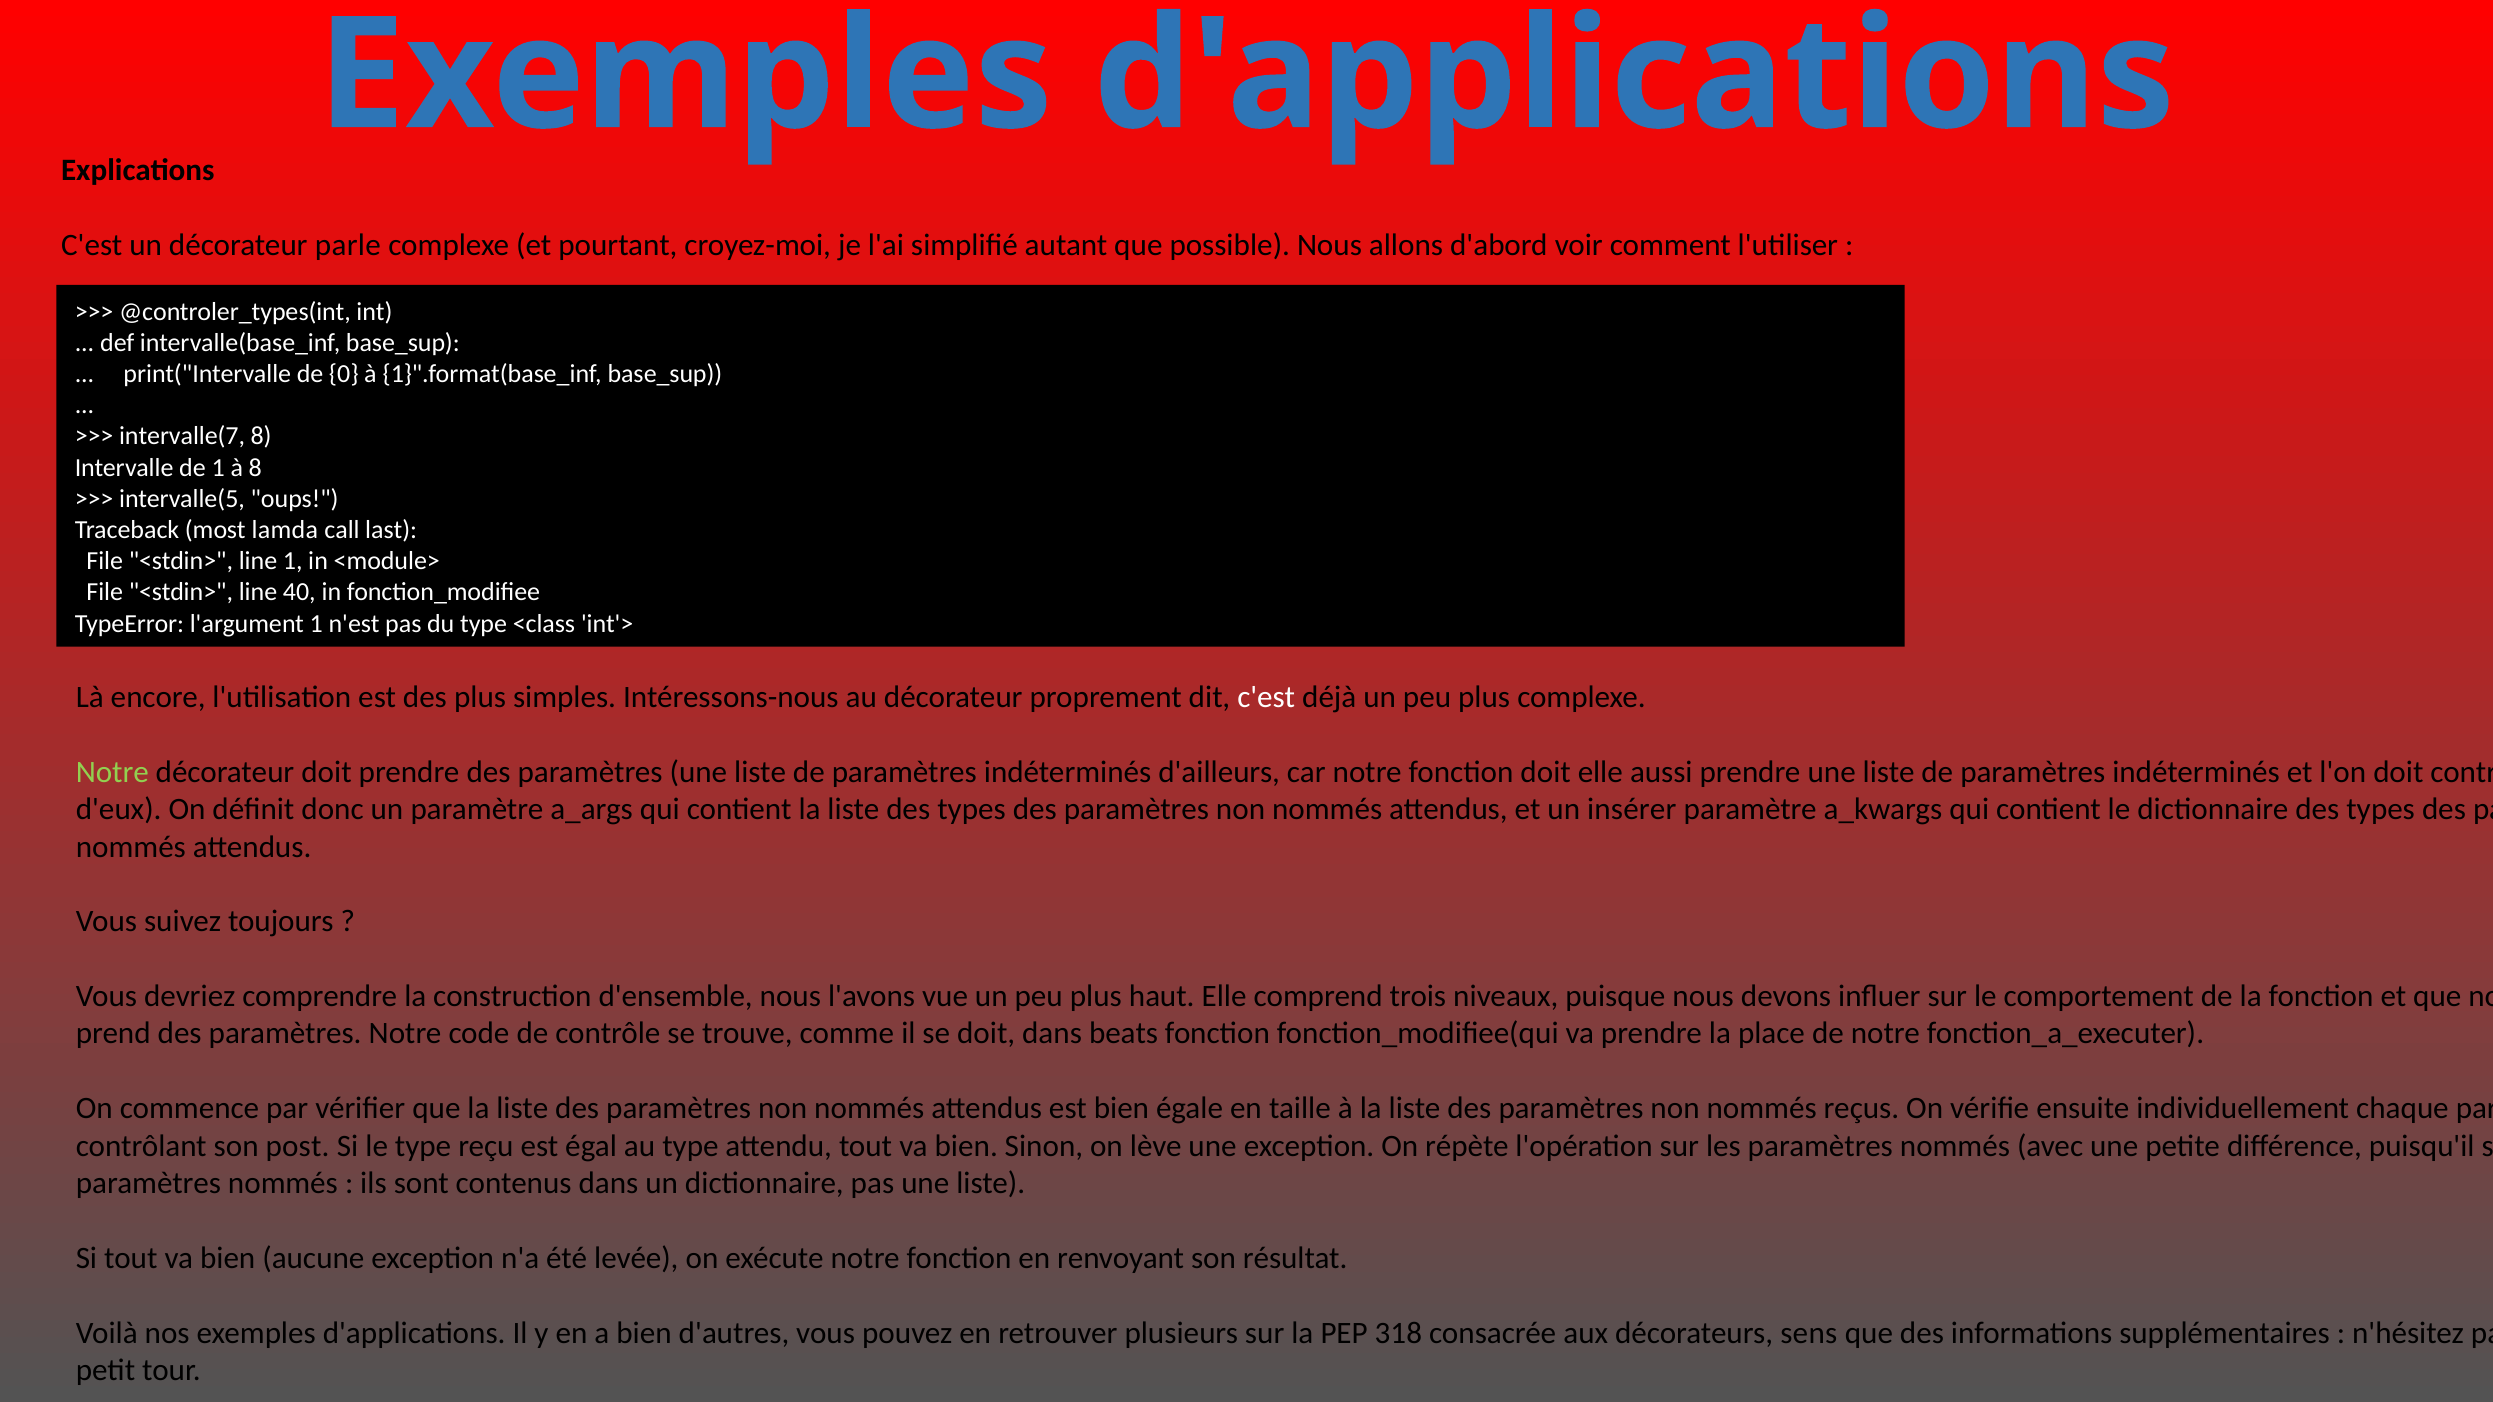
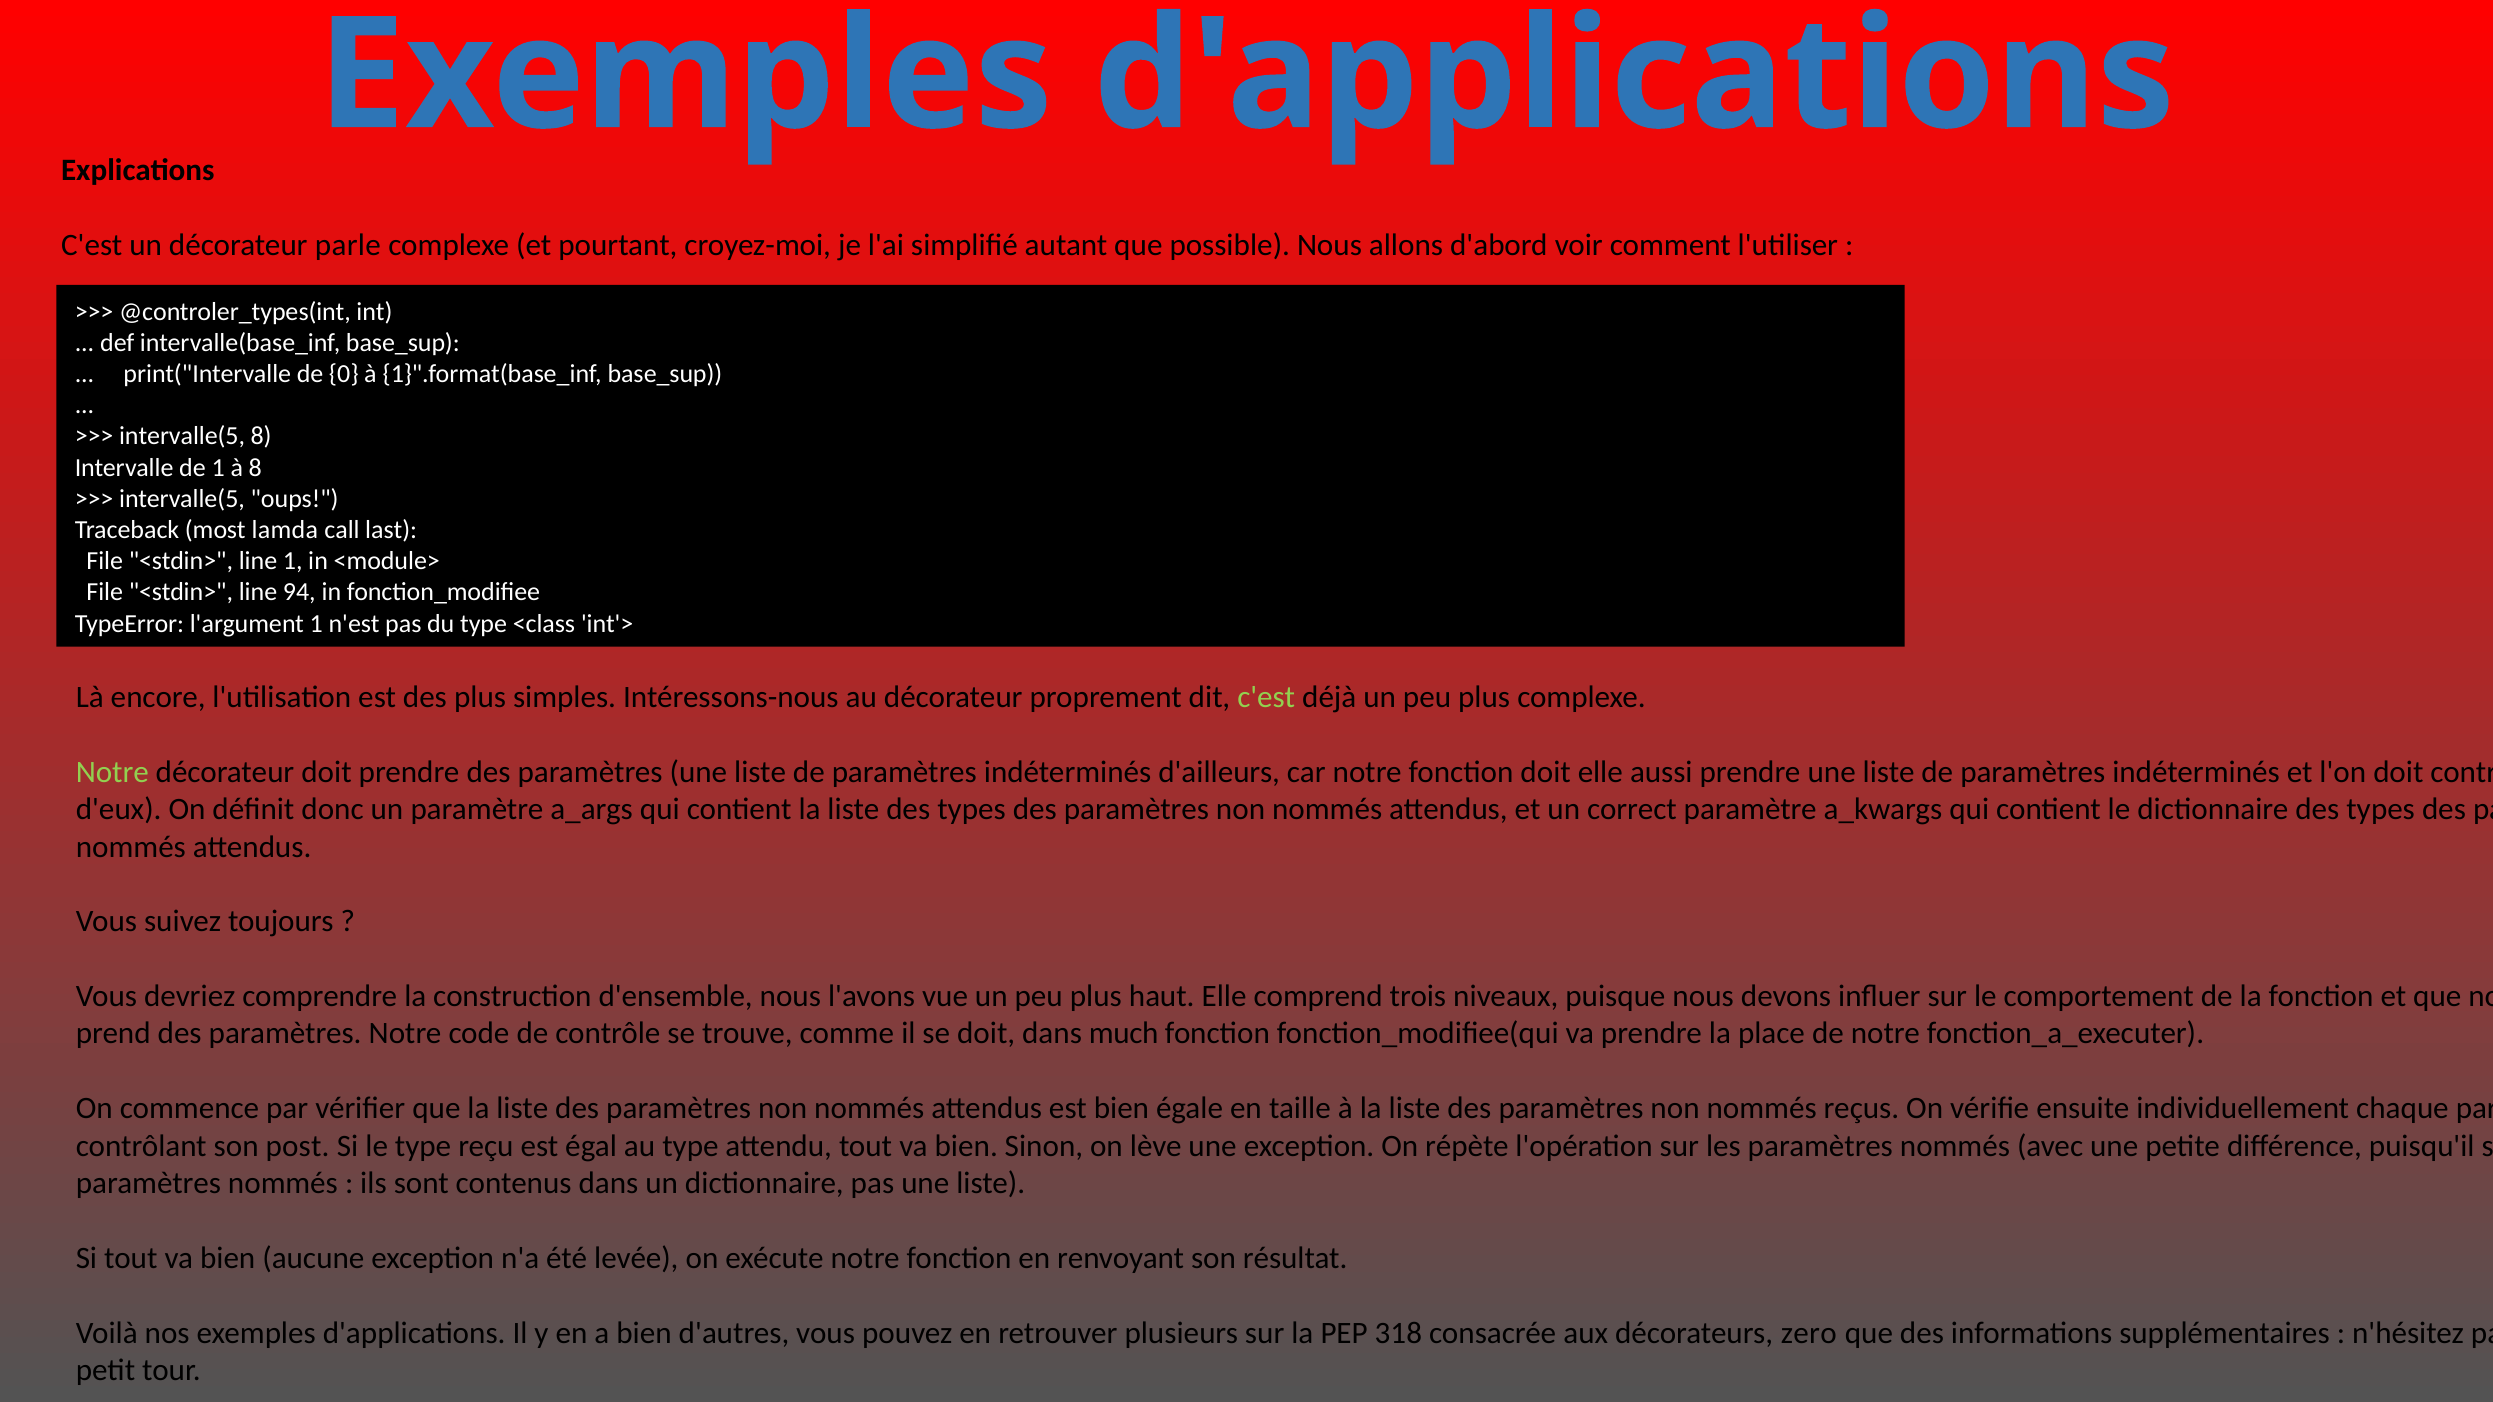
intervalle(7 at (182, 436): intervalle(7 -> intervalle(5
40: 40 -> 94
c'est at (1266, 697) colour: white -> light green
insérer: insérer -> correct
beats: beats -> much
sens: sens -> zero
